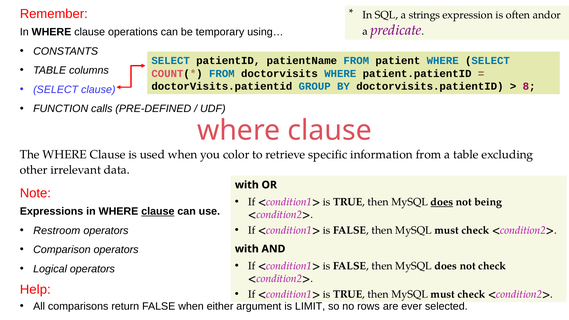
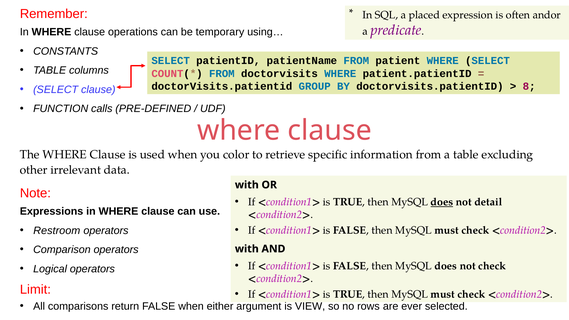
strings: strings -> placed
being: being -> detail
clause at (158, 211) underline: present -> none
Help: Help -> Limit
LIMIT: LIMIT -> VIEW
